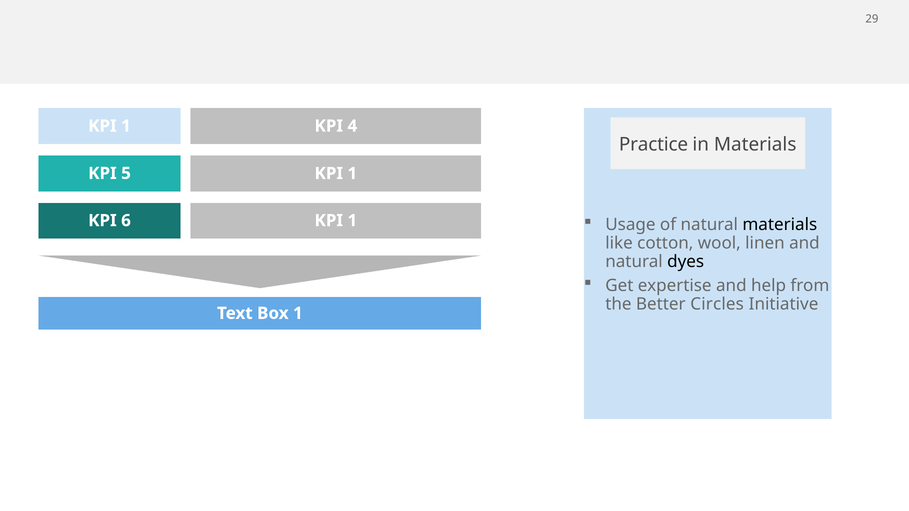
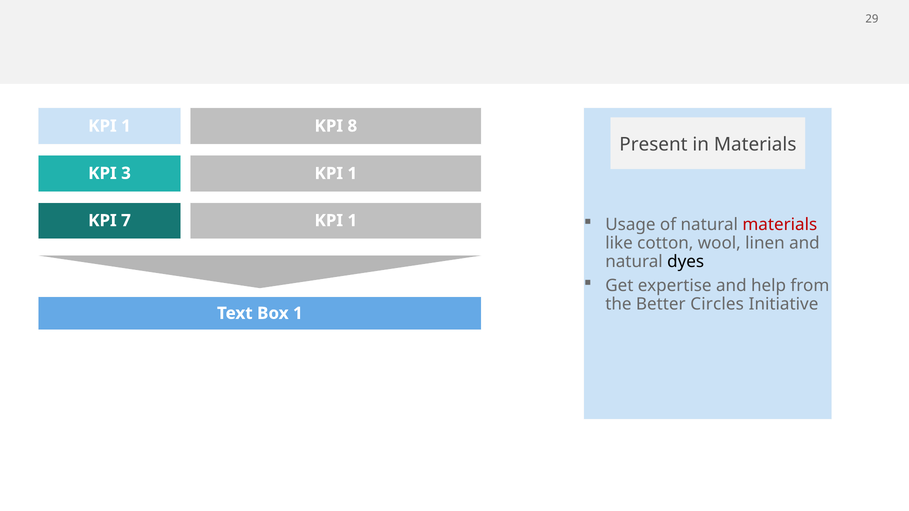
4: 4 -> 8
Practice: Practice -> Present
5: 5 -> 3
materials at (780, 225) colour: black -> red
6: 6 -> 7
